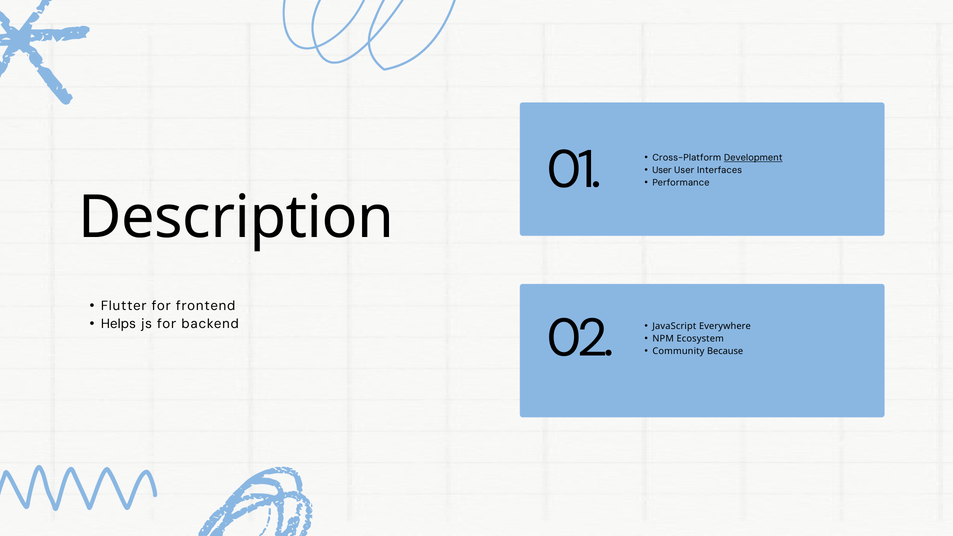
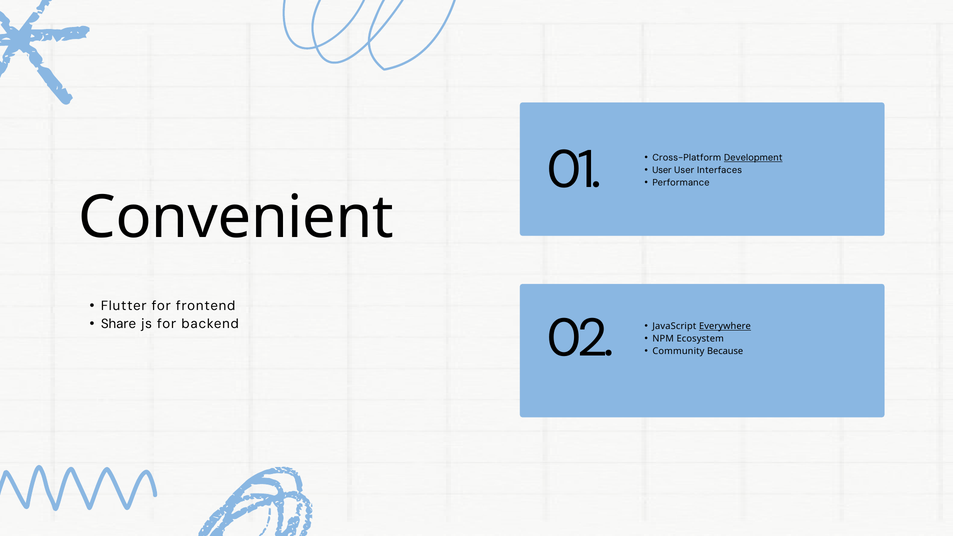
Description: Description -> Convenient
Helps: Helps -> Share
Everywhere underline: none -> present
